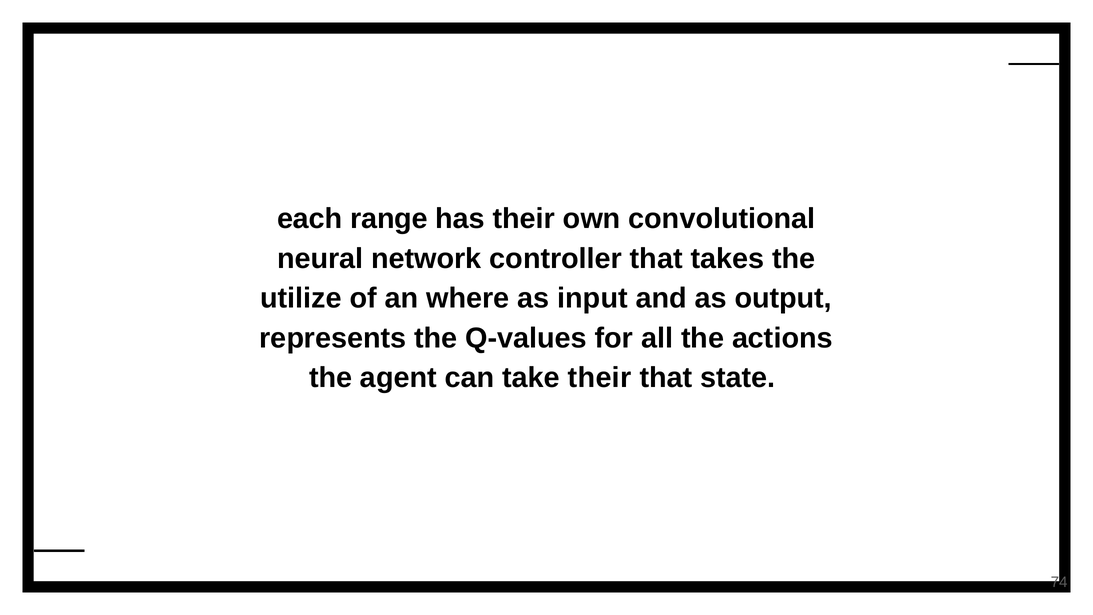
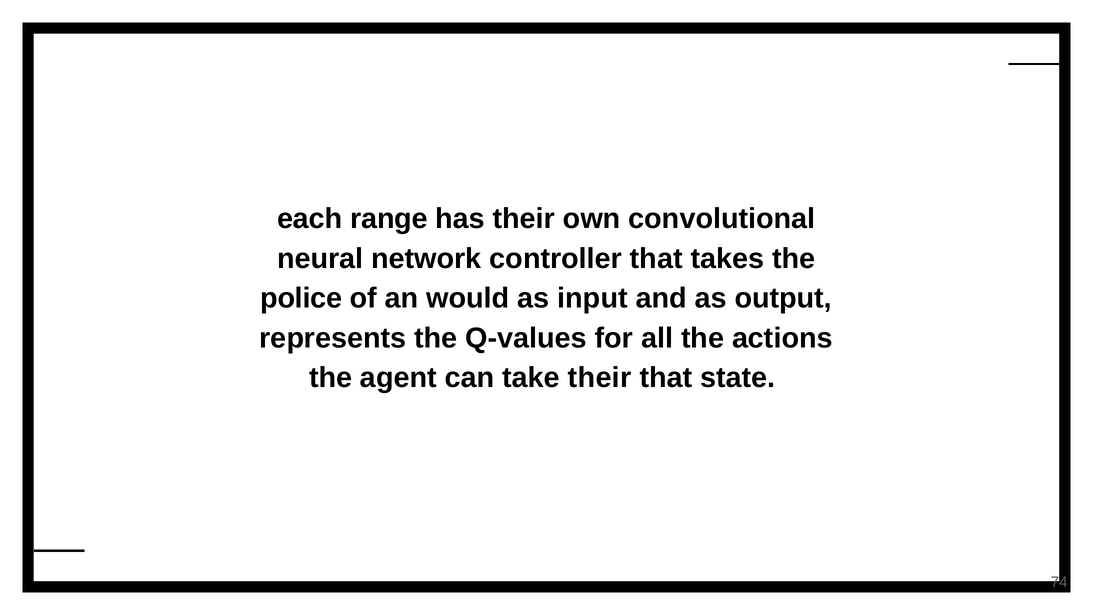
utilize: utilize -> police
where: where -> would
